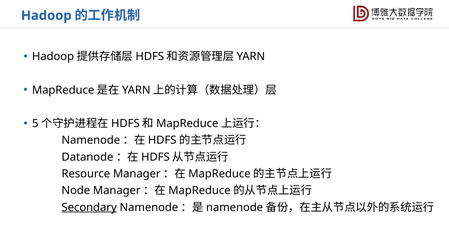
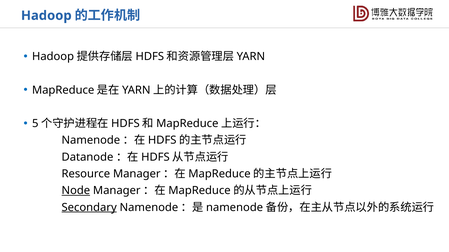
Node underline: none -> present
